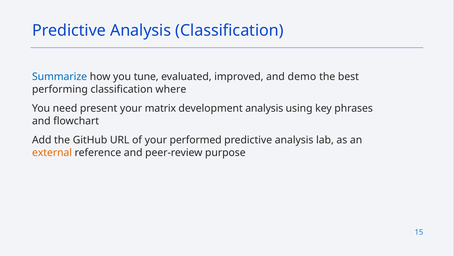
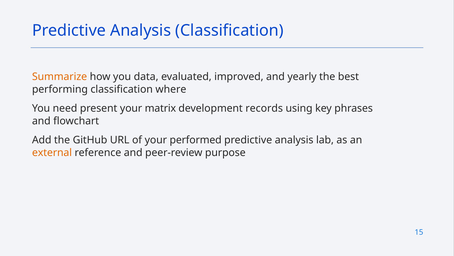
Summarize colour: blue -> orange
tune: tune -> data
demo: demo -> yearly
development analysis: analysis -> records
